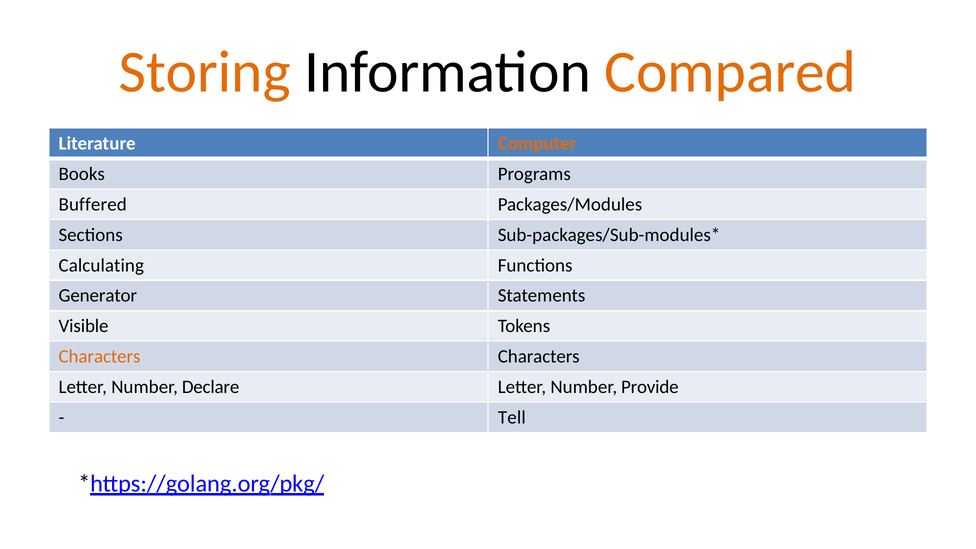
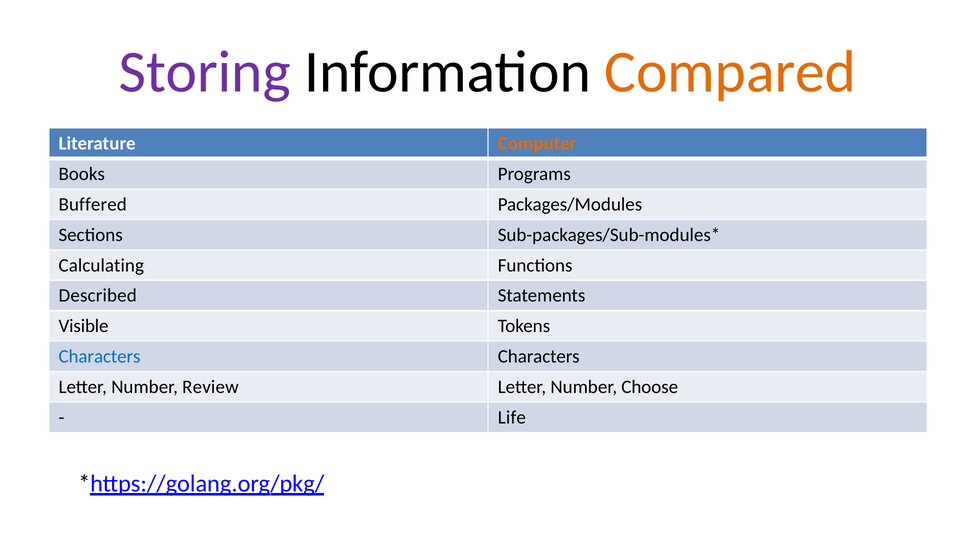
Storing colour: orange -> purple
Generator: Generator -> Described
Characters at (100, 357) colour: orange -> blue
Declare: Declare -> Review
Provide: Provide -> Choose
Tell: Tell -> Life
